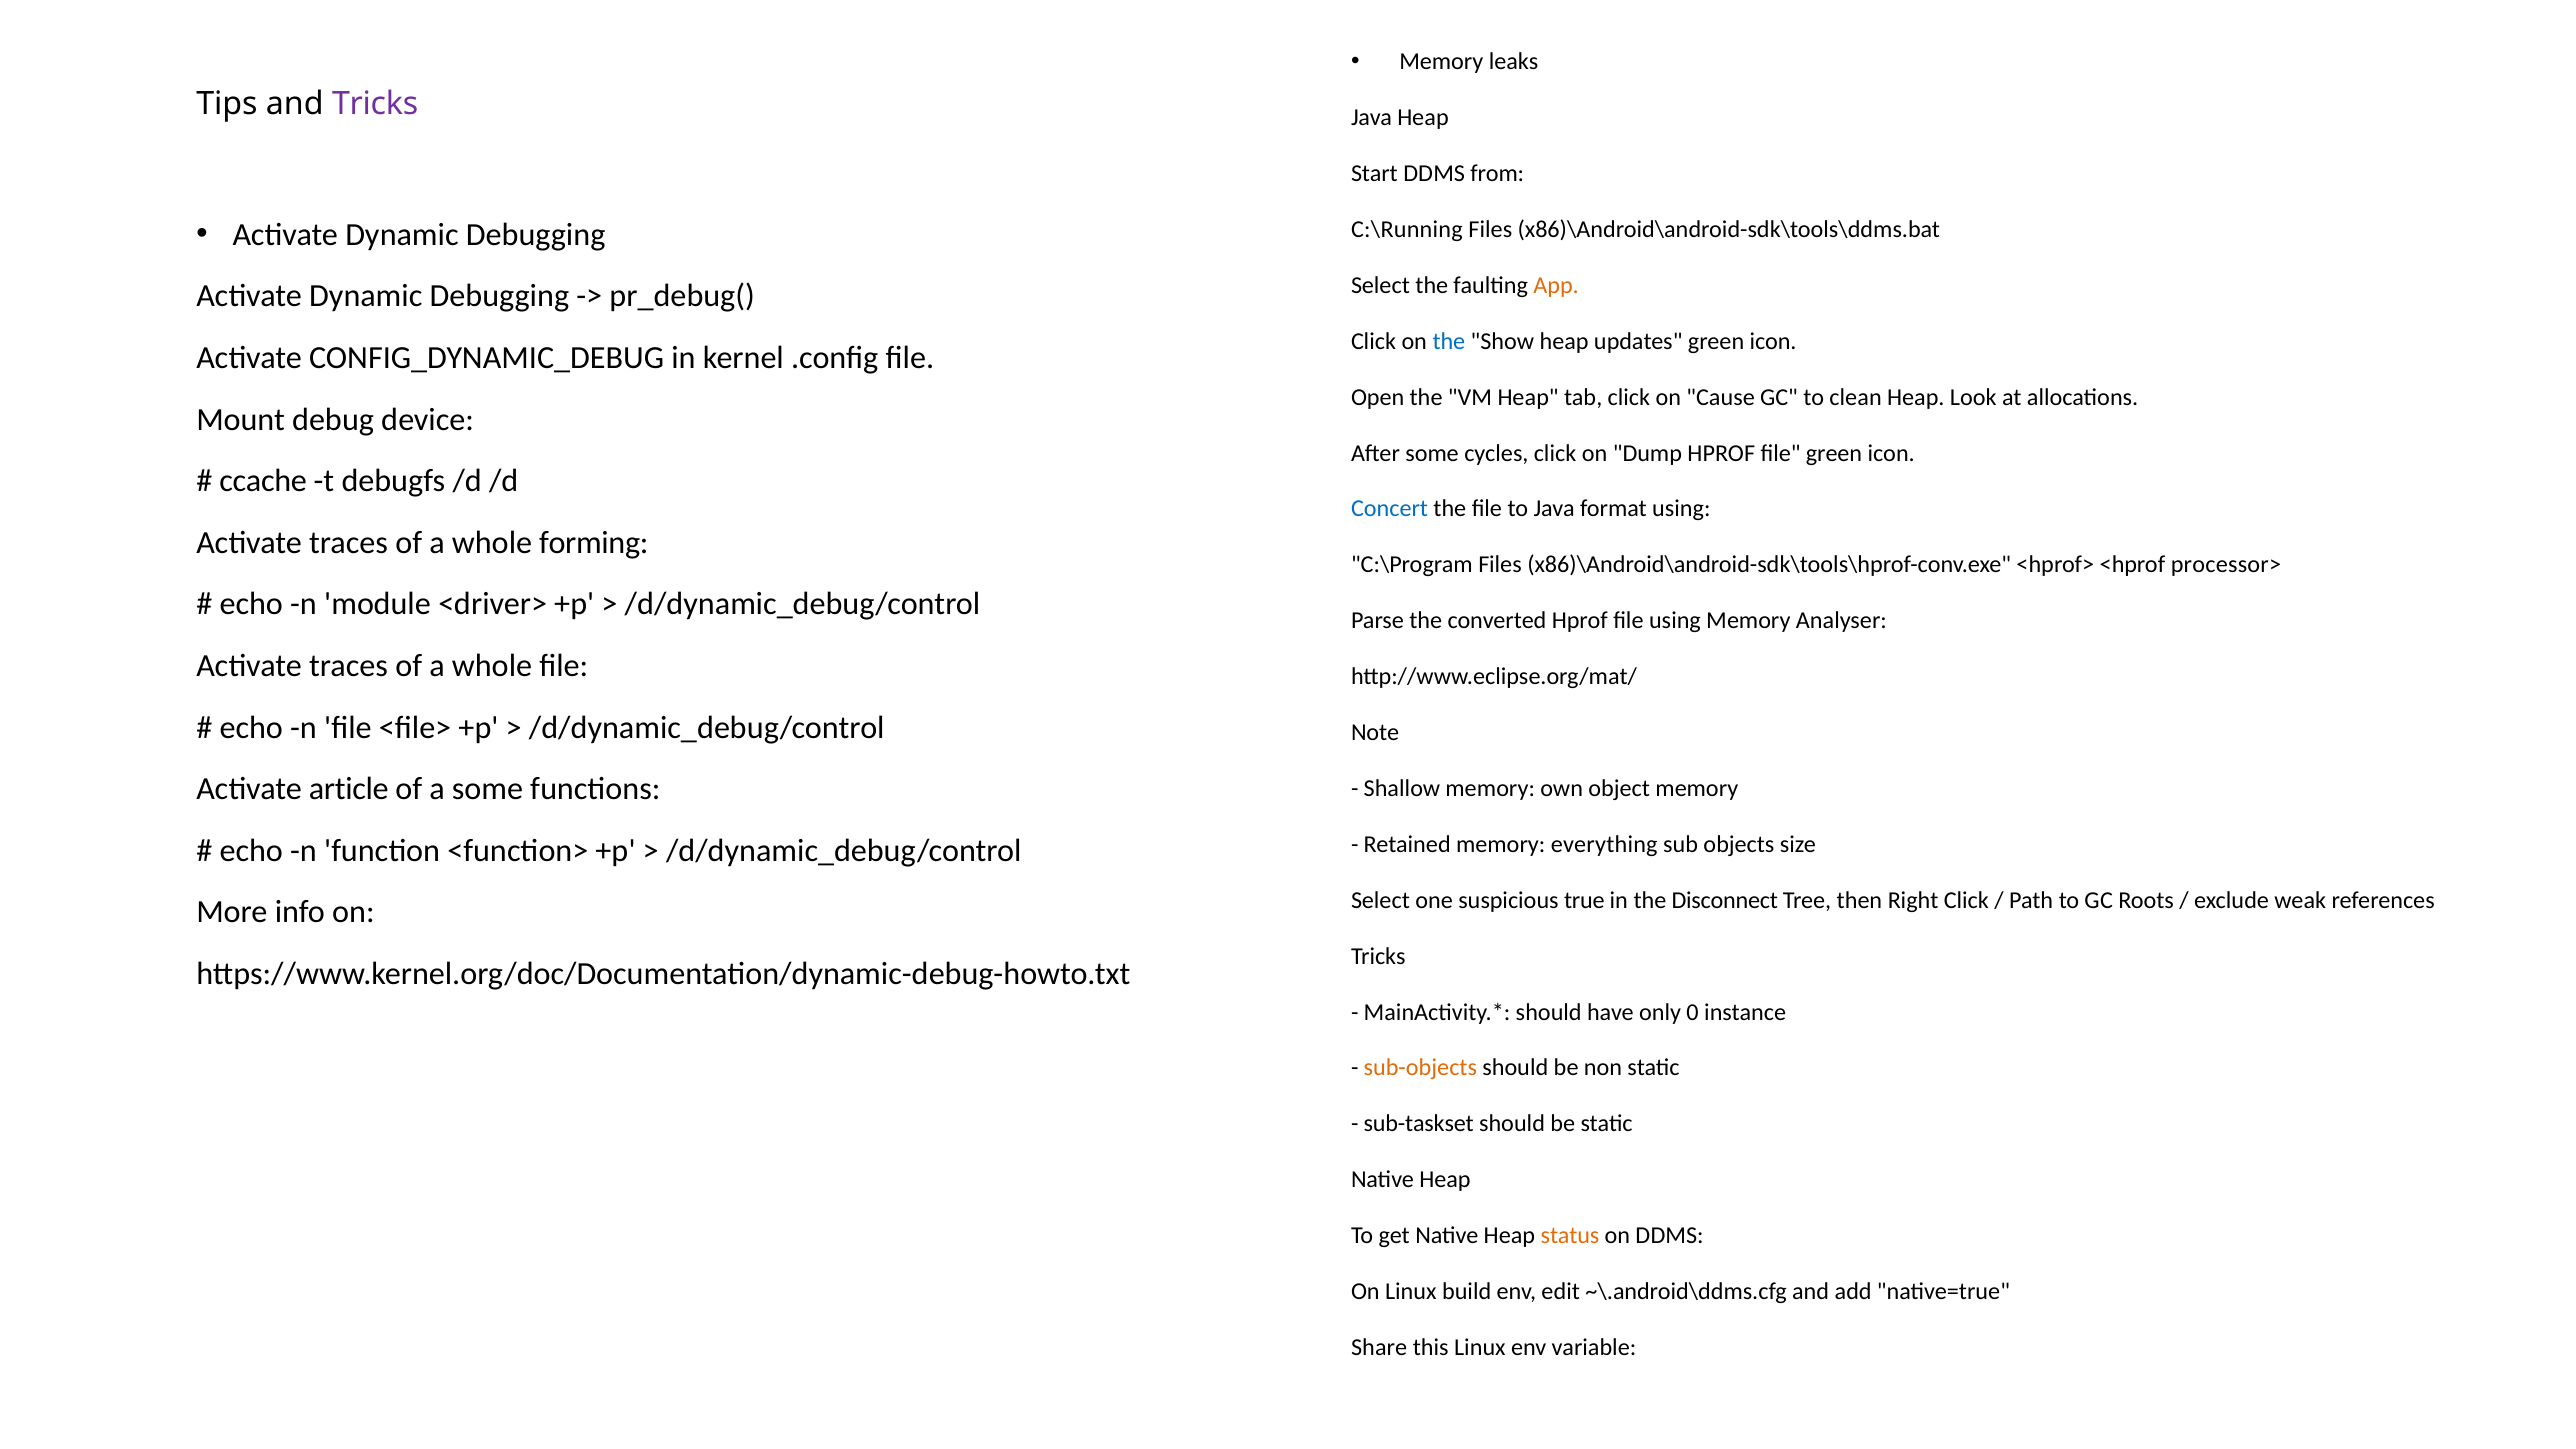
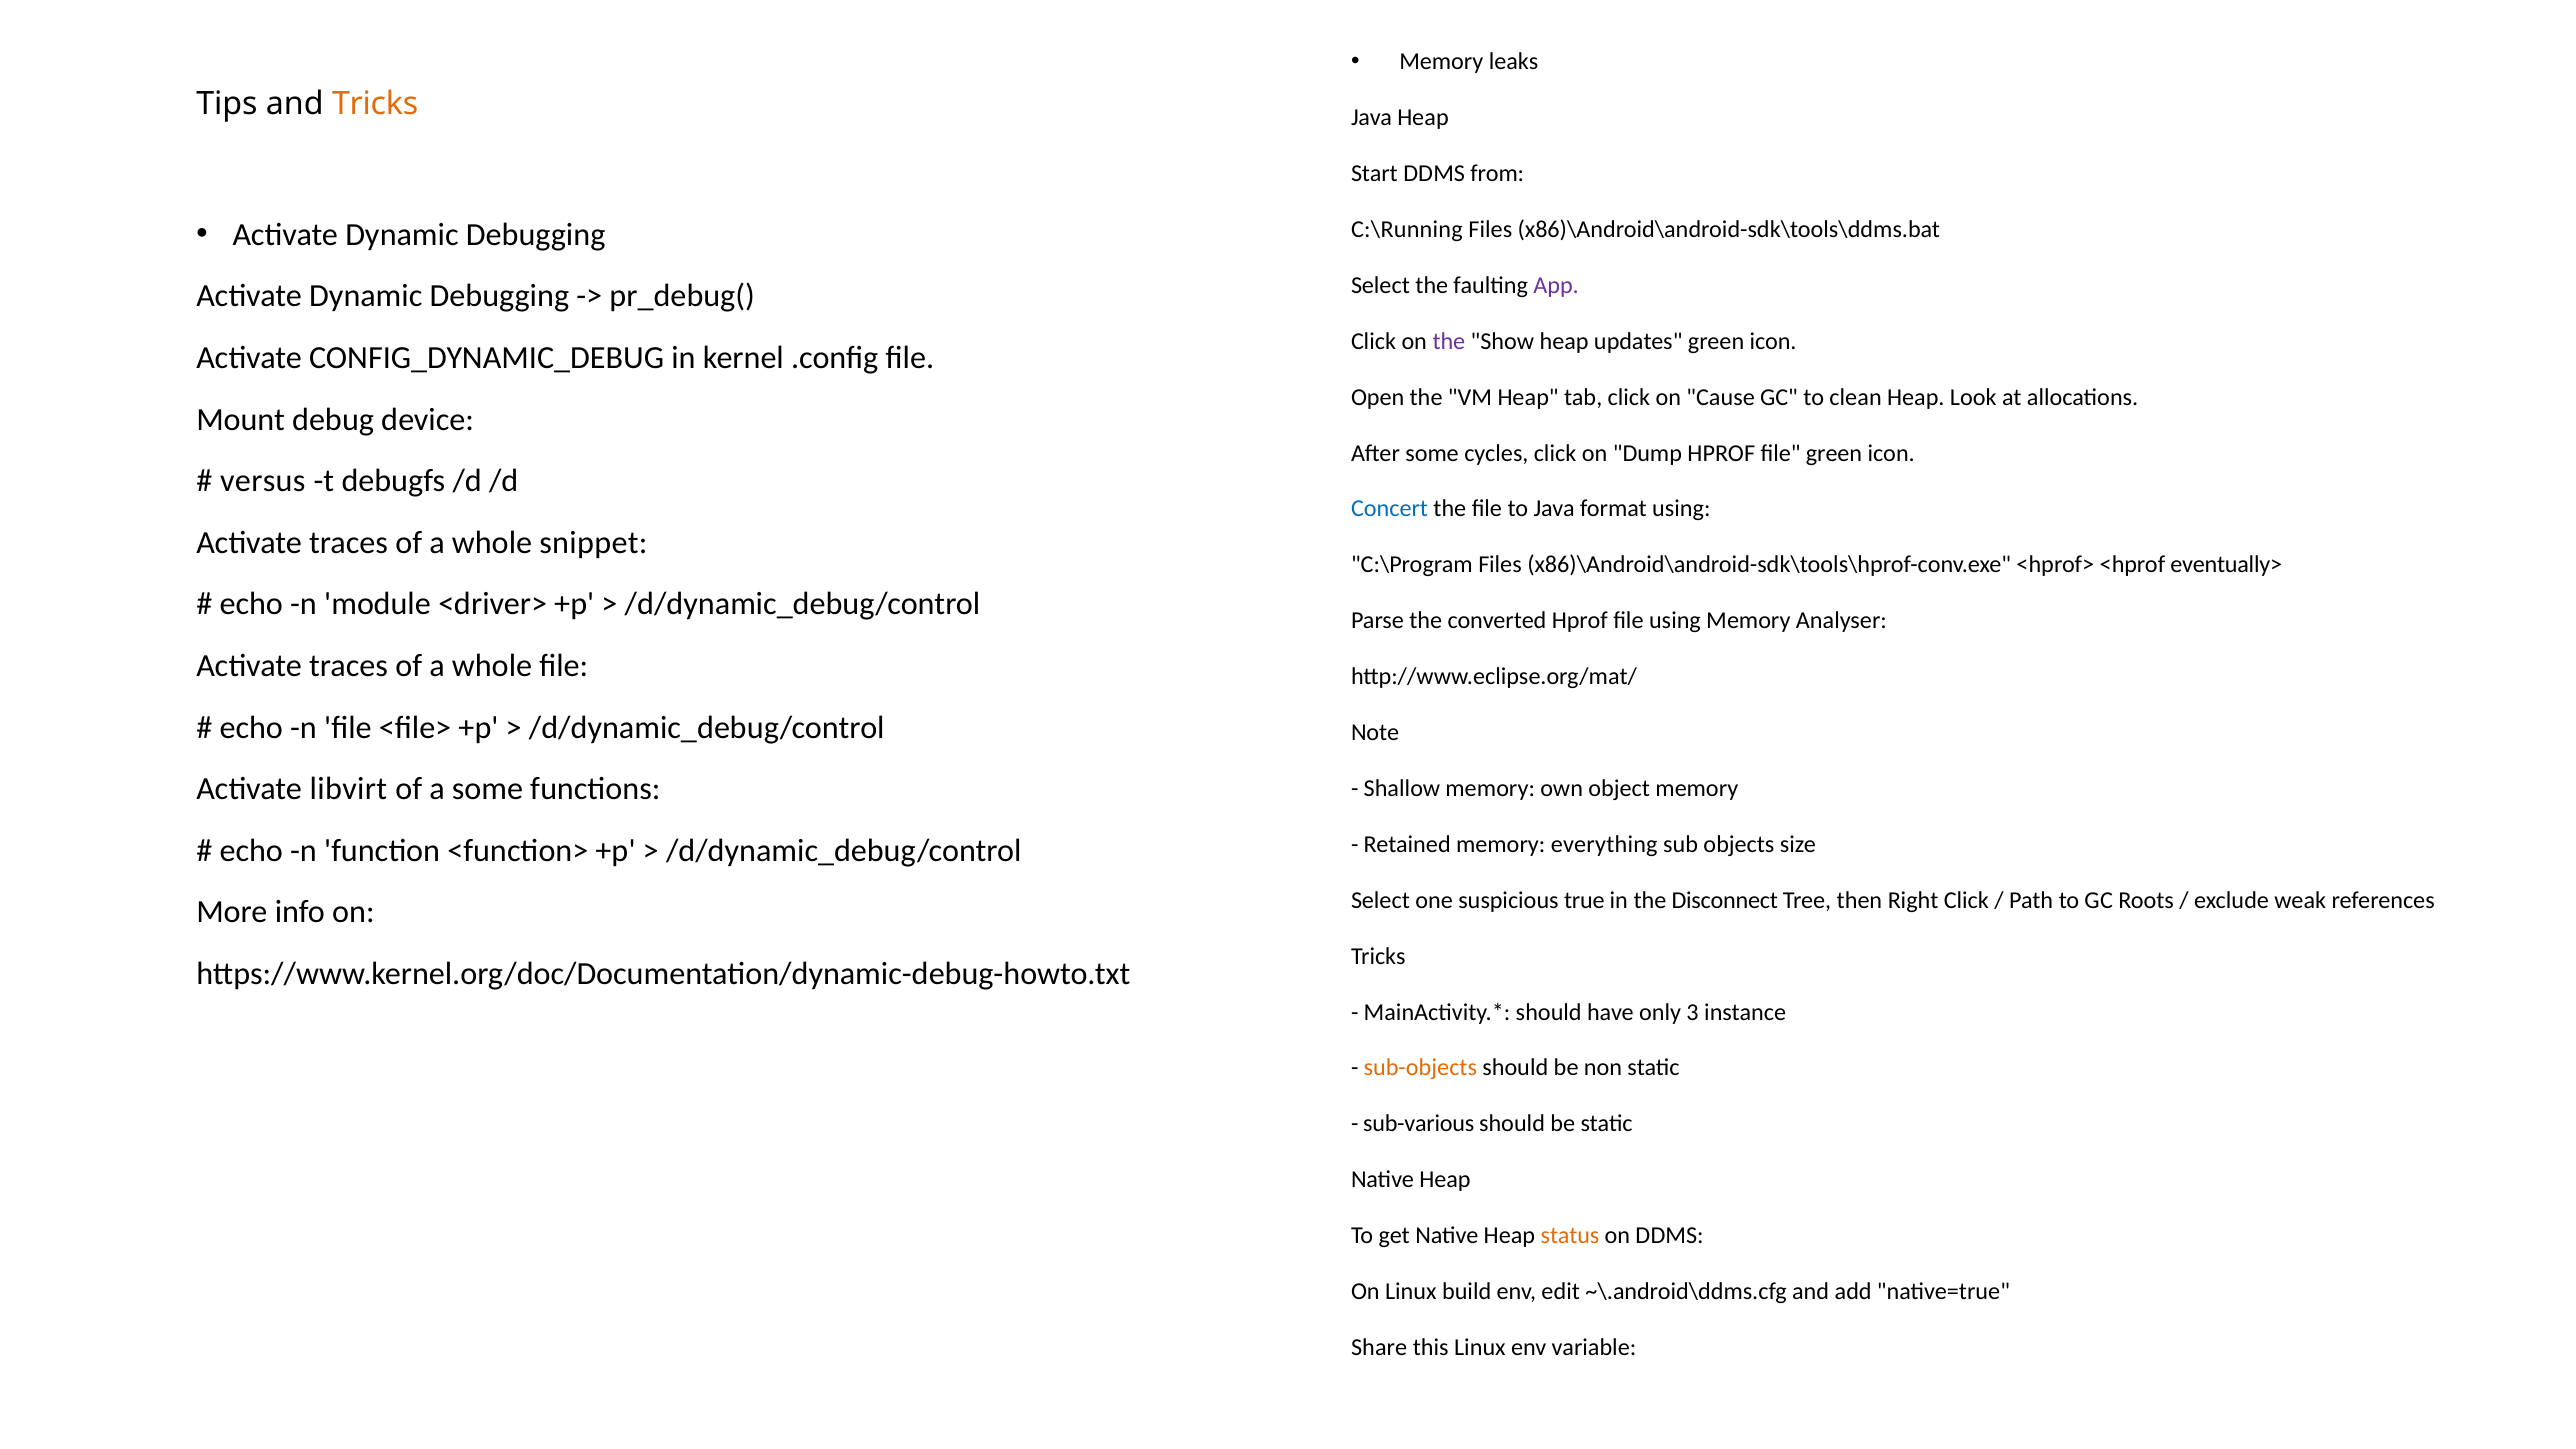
Tricks at (375, 104) colour: purple -> orange
App colour: orange -> purple
the at (1449, 341) colour: blue -> purple
ccache: ccache -> versus
forming: forming -> snippet
processor>: processor> -> eventually>
article: article -> libvirt
0: 0 -> 3
sub-taskset: sub-taskset -> sub-various
